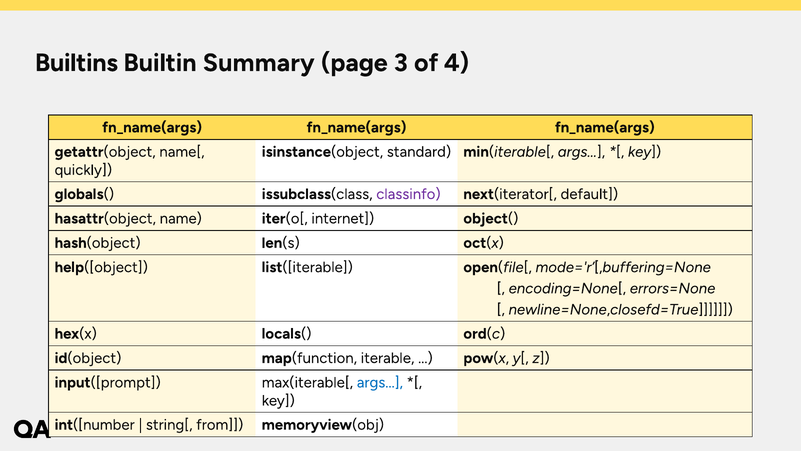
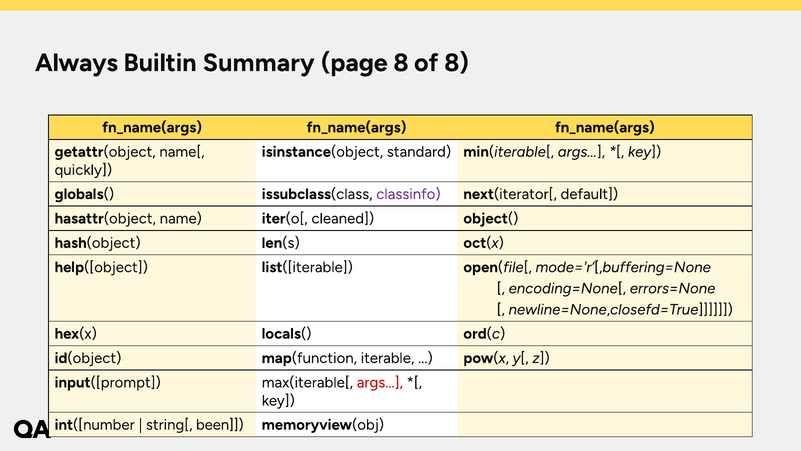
Builtins: Builtins -> Always
page 3: 3 -> 8
of 4: 4 -> 8
internet: internet -> cleaned
args at (380, 382) colour: blue -> red
from: from -> been
